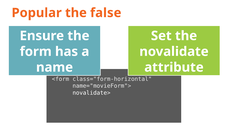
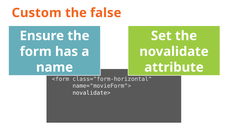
Popular: Popular -> Custom
